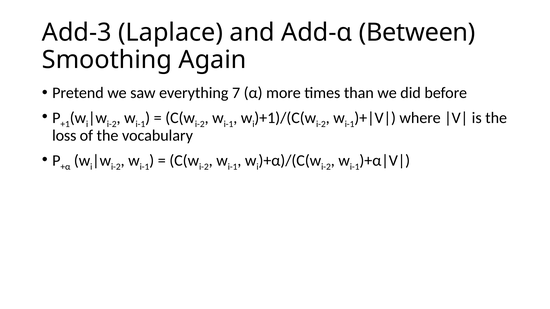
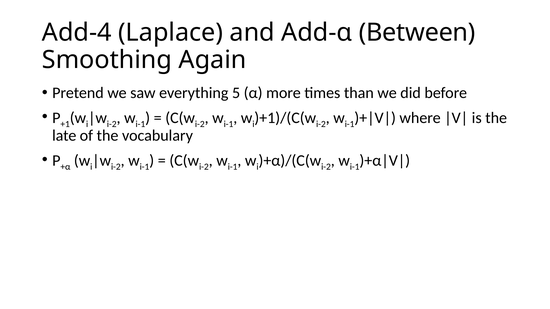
Add-3: Add-3 -> Add-4
7: 7 -> 5
loss: loss -> late
